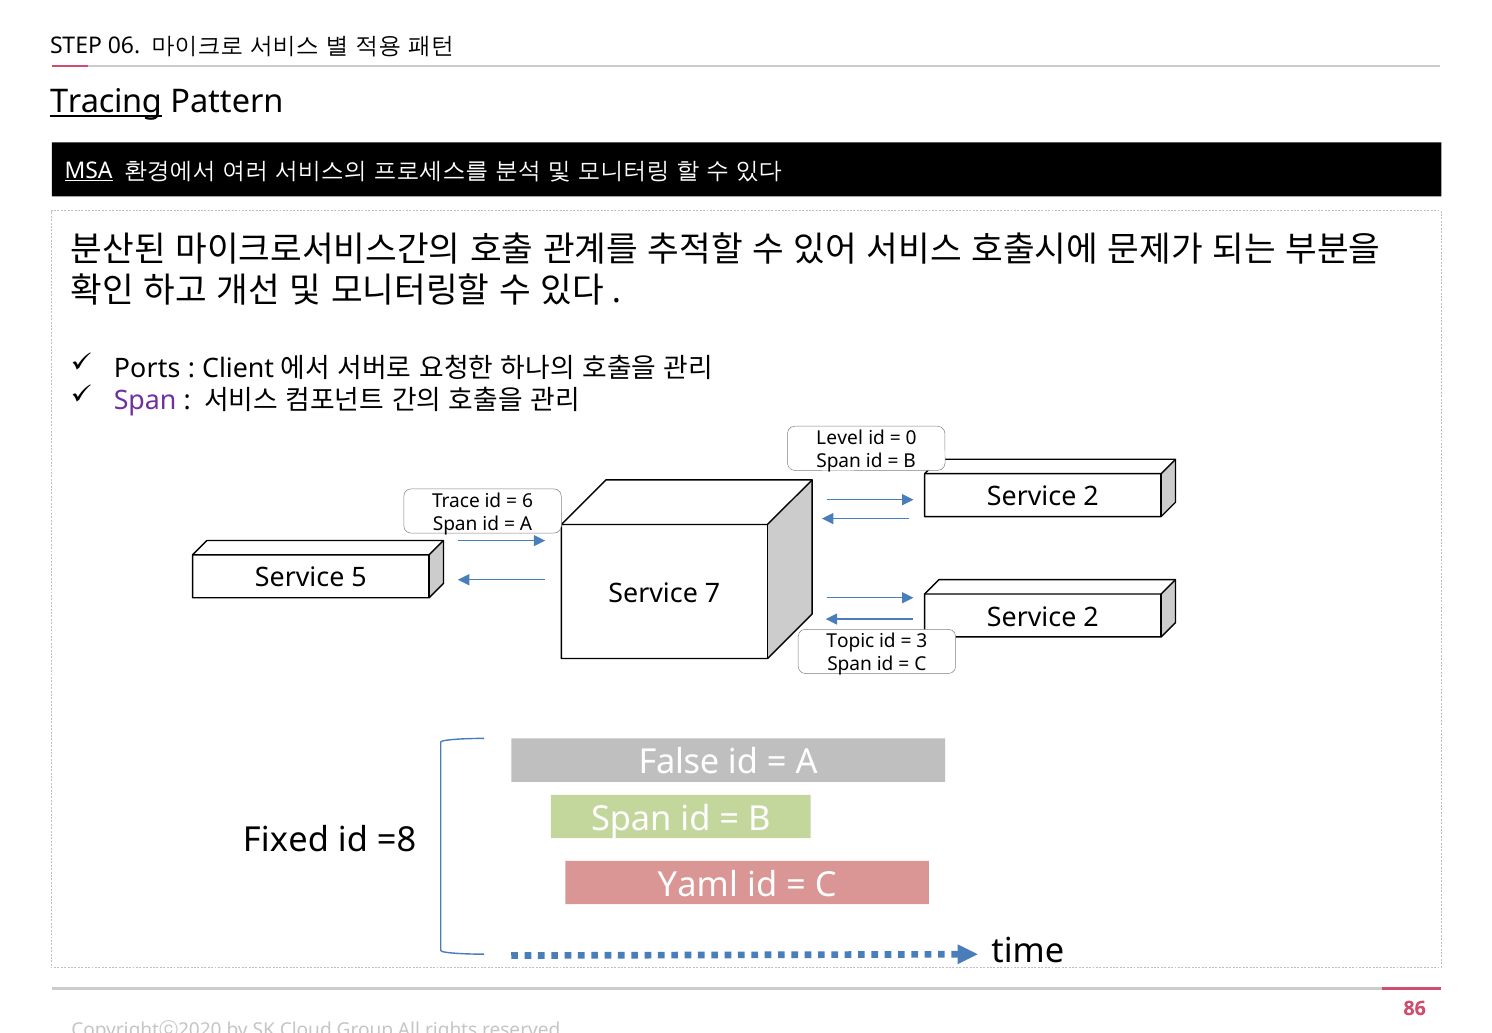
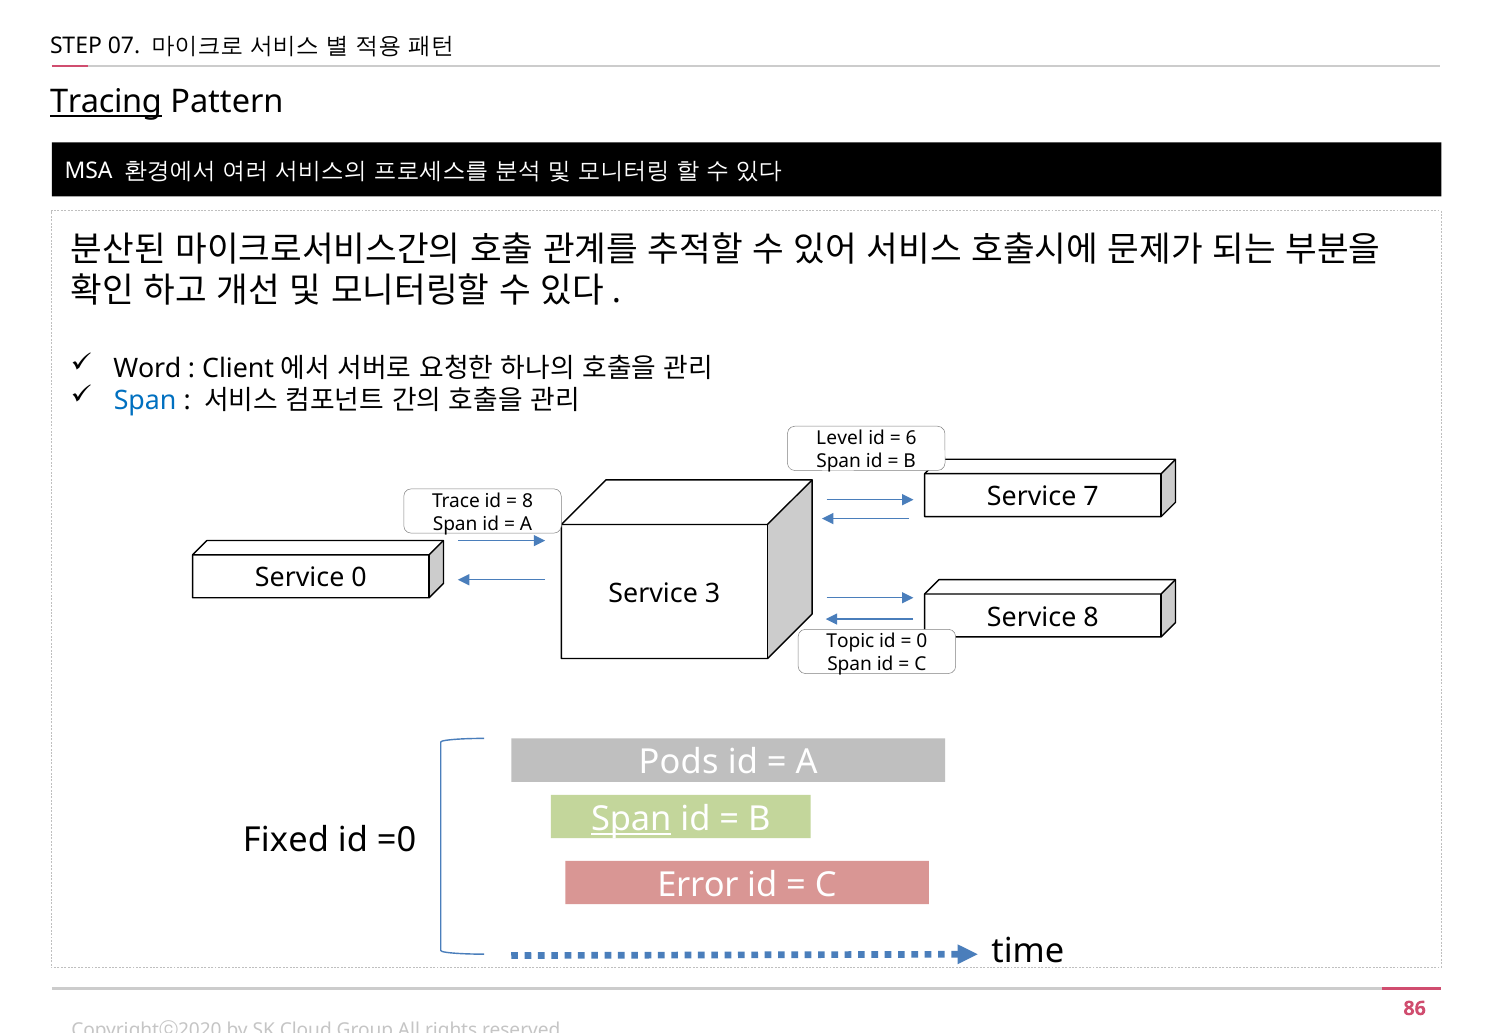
06: 06 -> 07
MSA underline: present -> none
Ports: Ports -> Word
Span at (145, 401) colour: purple -> blue
0: 0 -> 6
2 at (1091, 497): 2 -> 7
6 at (528, 501): 6 -> 8
Service 5: 5 -> 0
7: 7 -> 3
2 at (1091, 617): 2 -> 8
3 at (922, 641): 3 -> 0
False: False -> Pods
Span at (631, 819) underline: none -> present
=8: =8 -> =0
Yaml: Yaml -> Error
